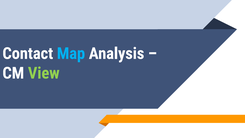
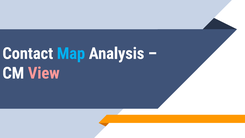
View colour: light green -> pink
